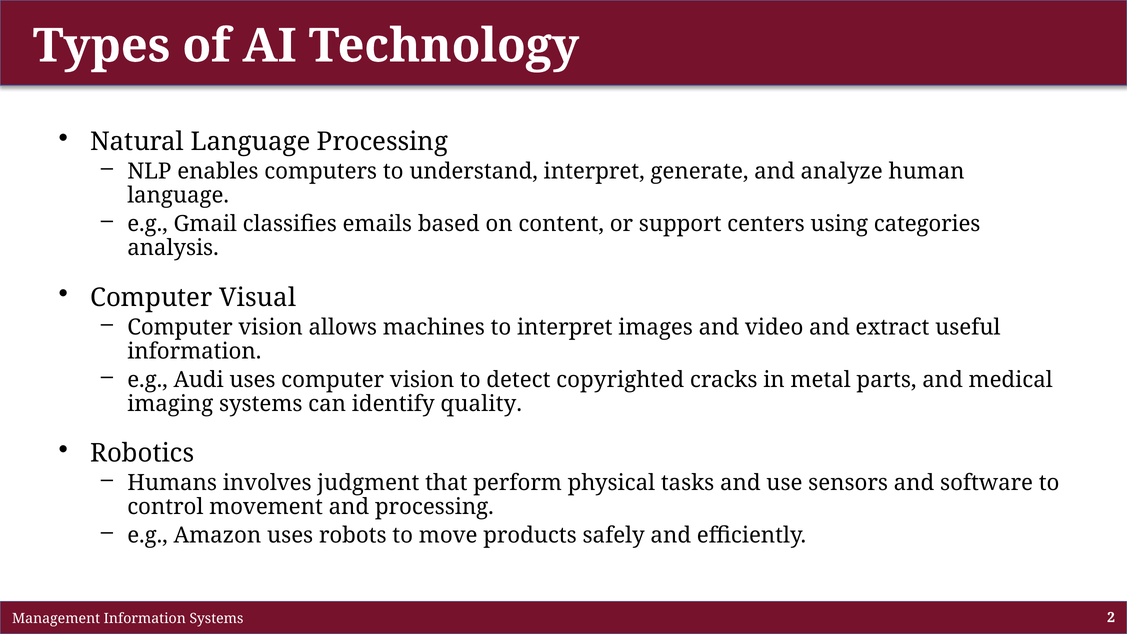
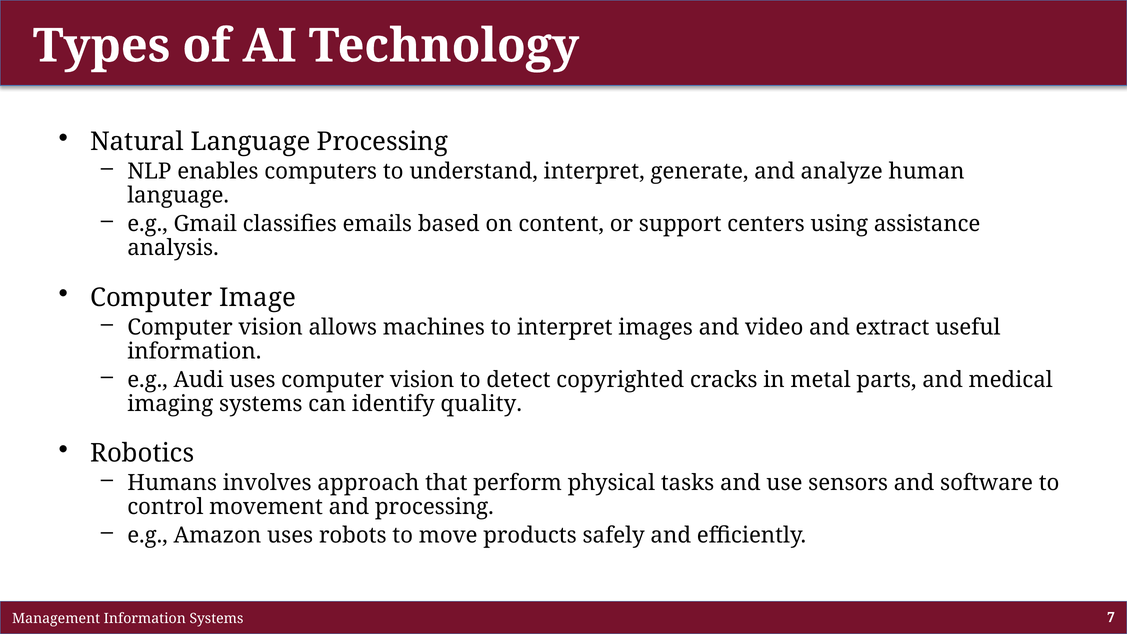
categories: categories -> assistance
Visual: Visual -> Image
judgment: judgment -> approach
2: 2 -> 7
